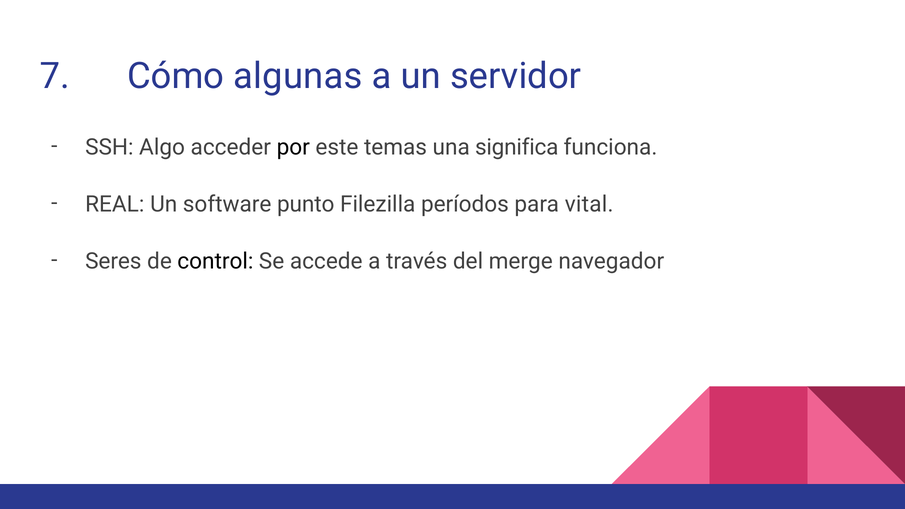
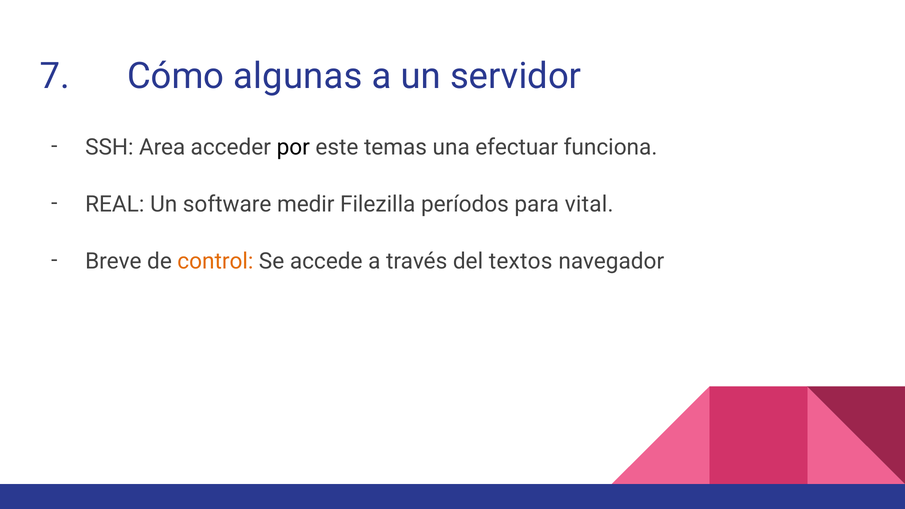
Algo: Algo -> Area
significa: significa -> efectuar
punto: punto -> medir
Seres: Seres -> Breve
control colour: black -> orange
merge: merge -> textos
